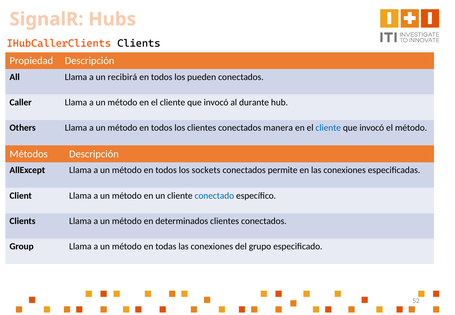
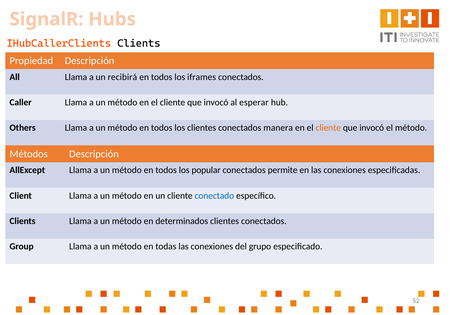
pueden: pueden -> iframes
durante: durante -> esperar
cliente at (328, 128) colour: blue -> orange
sockets: sockets -> popular
